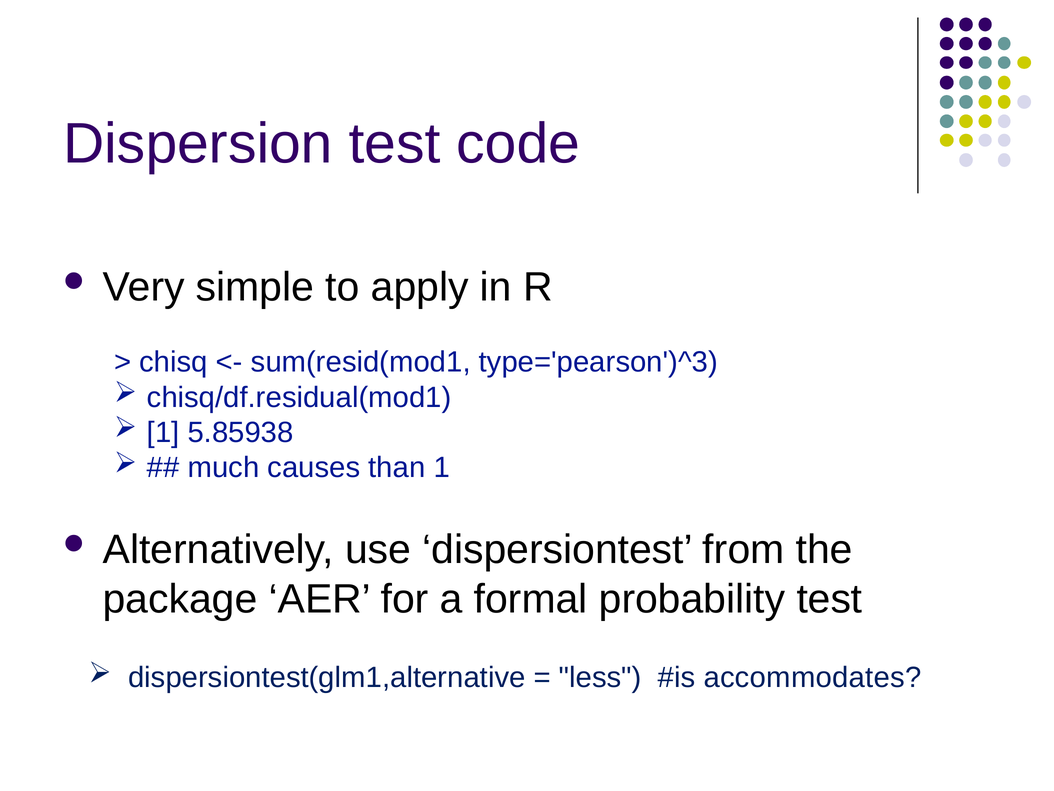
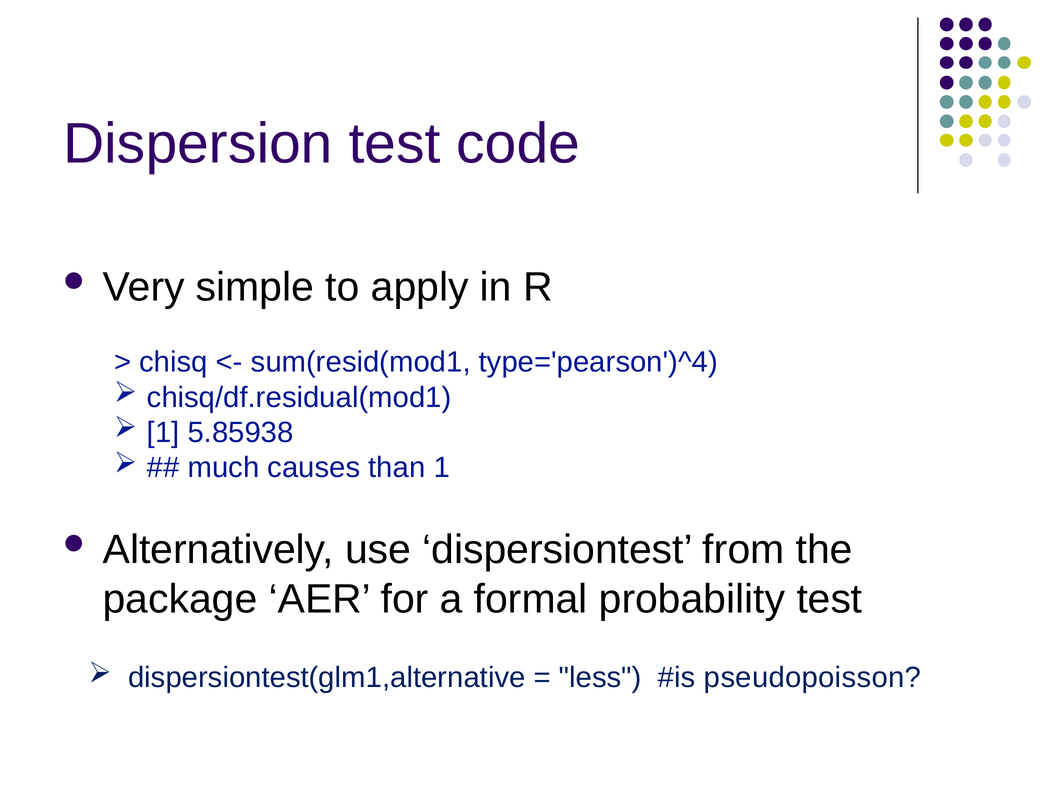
type='pearson')^3: type='pearson')^3 -> type='pearson')^4
accommodates: accommodates -> pseudopoisson
